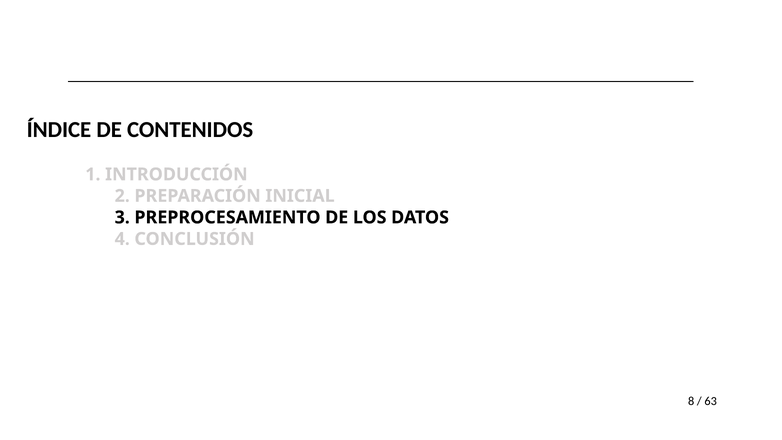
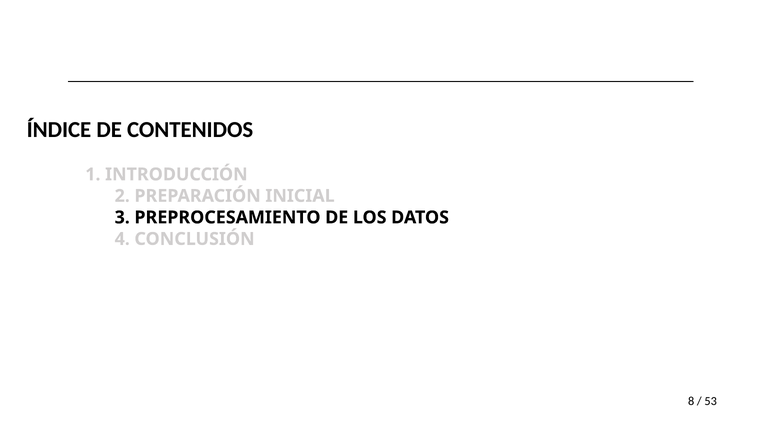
63: 63 -> 53
